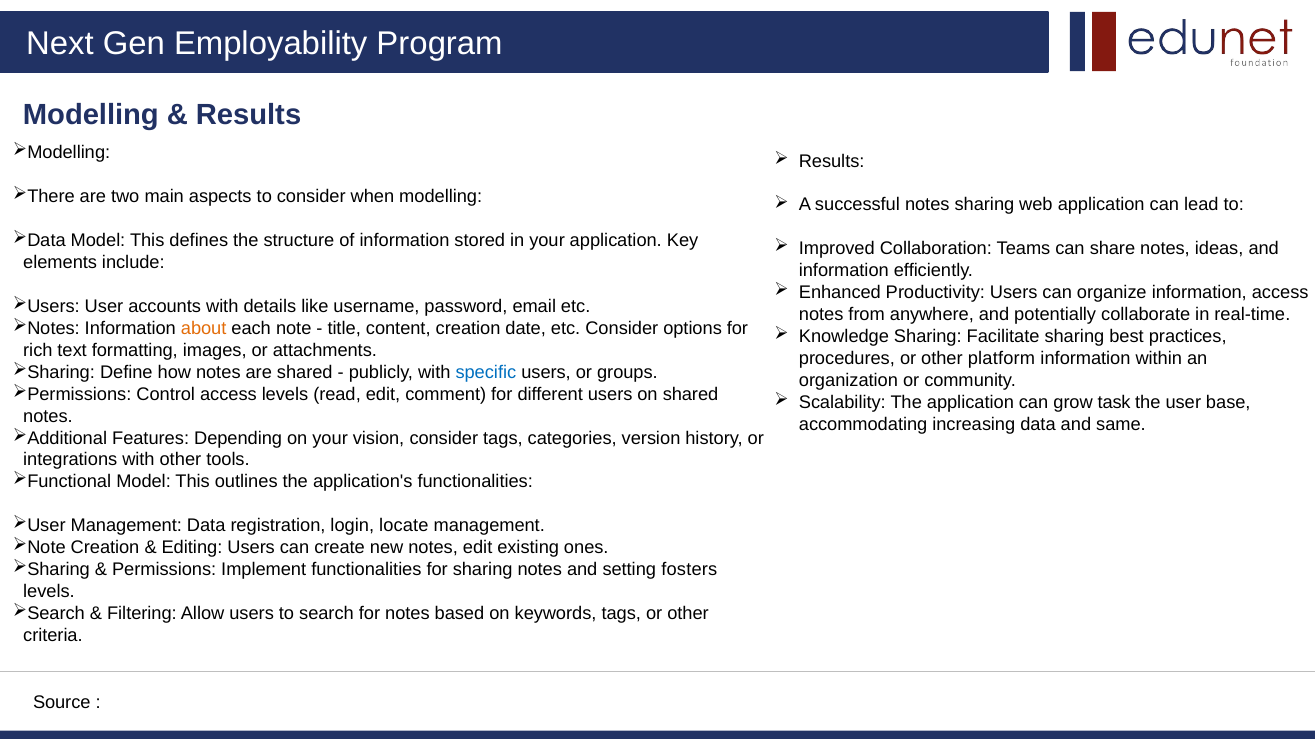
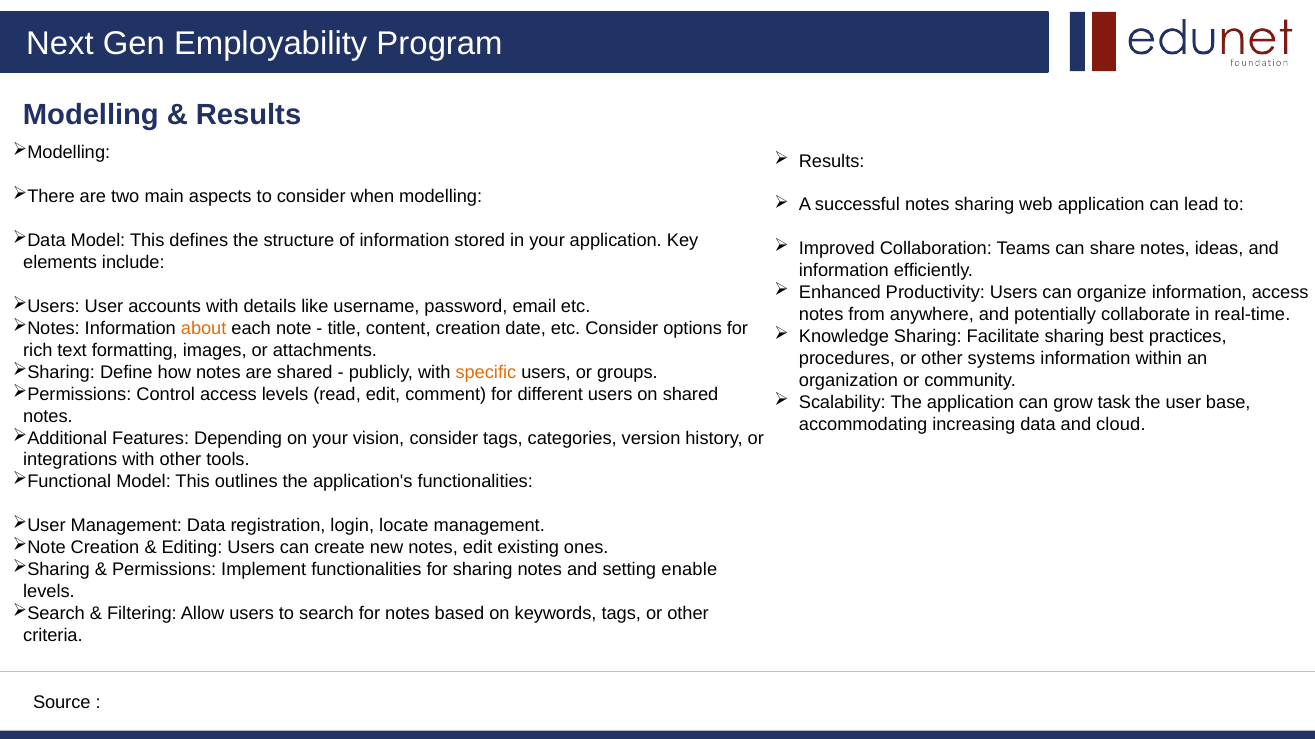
platform: platform -> systems
specific colour: blue -> orange
same: same -> cloud
fosters: fosters -> enable
